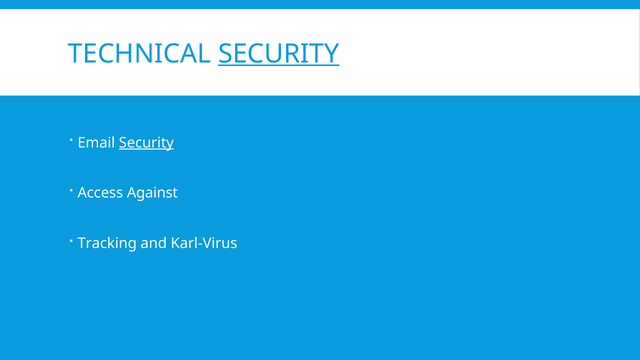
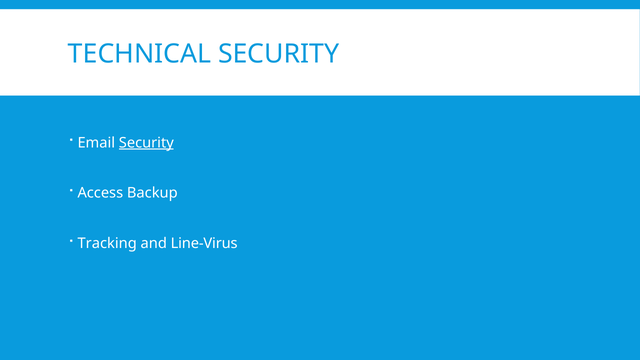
SECURITY at (279, 54) underline: present -> none
Against: Against -> Backup
Karl-Virus: Karl-Virus -> Line-Virus
